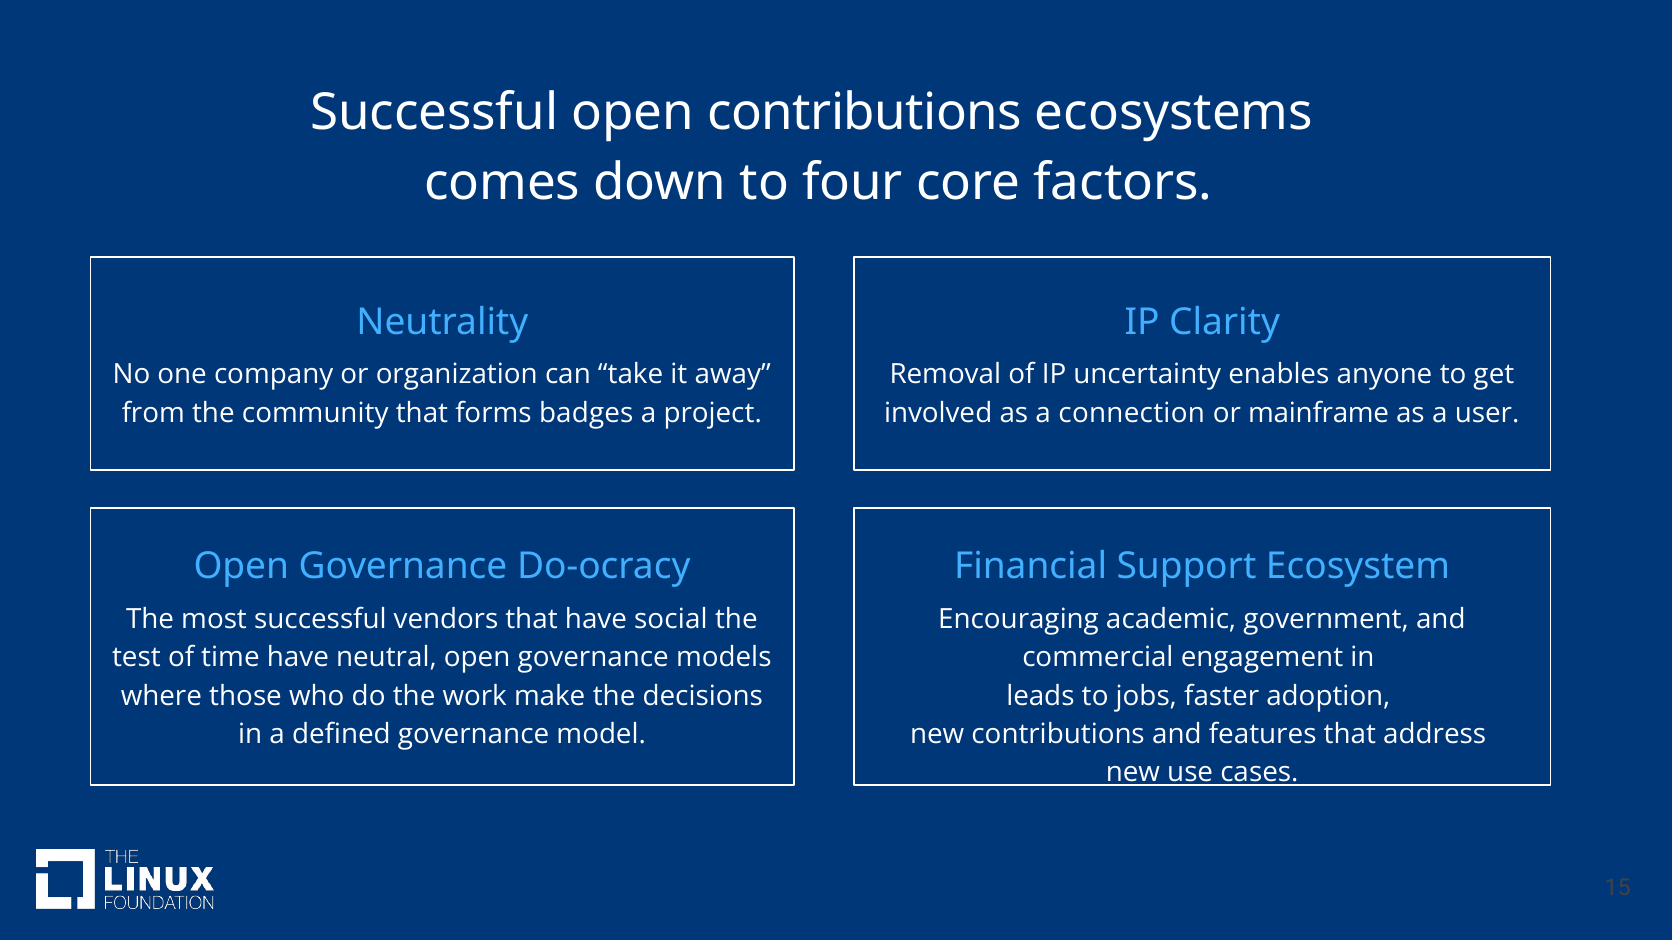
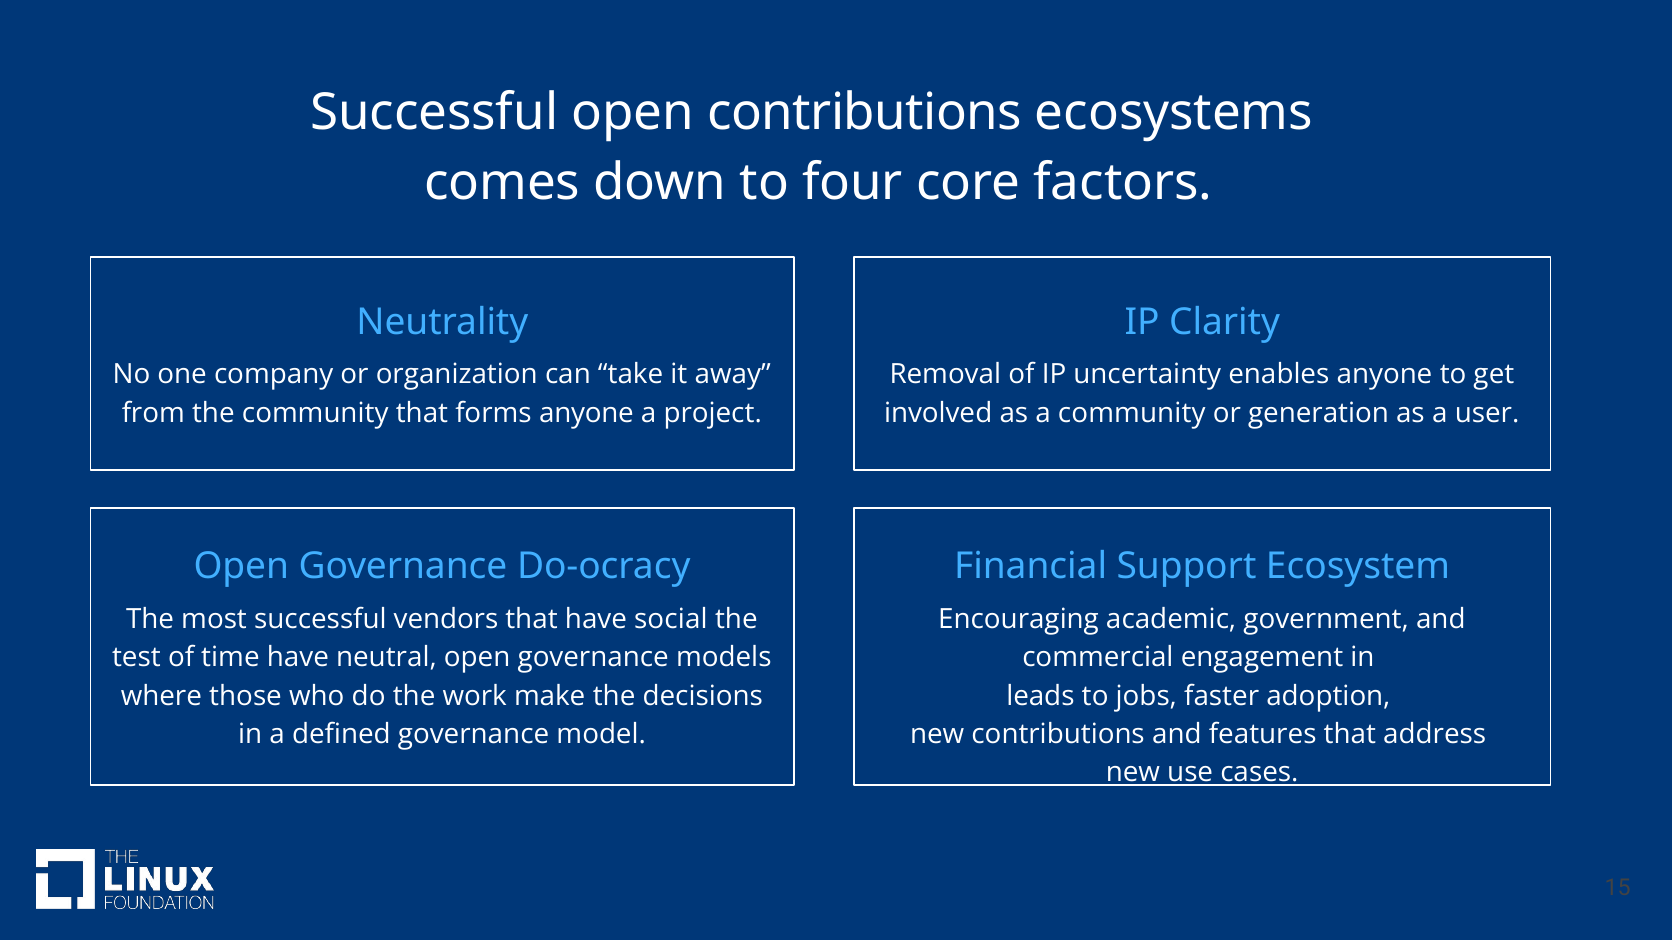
forms badges: badges -> anyone
a connection: connection -> community
mainframe: mainframe -> generation
